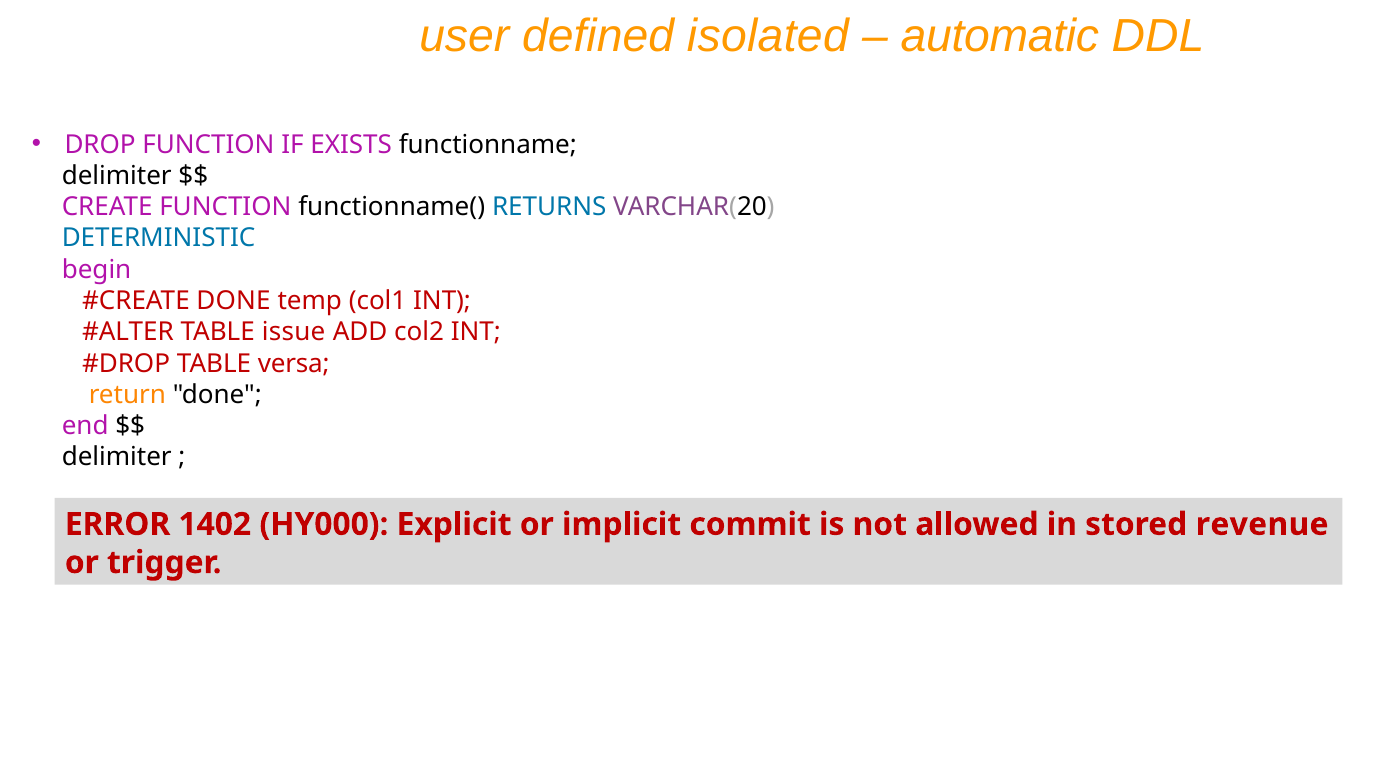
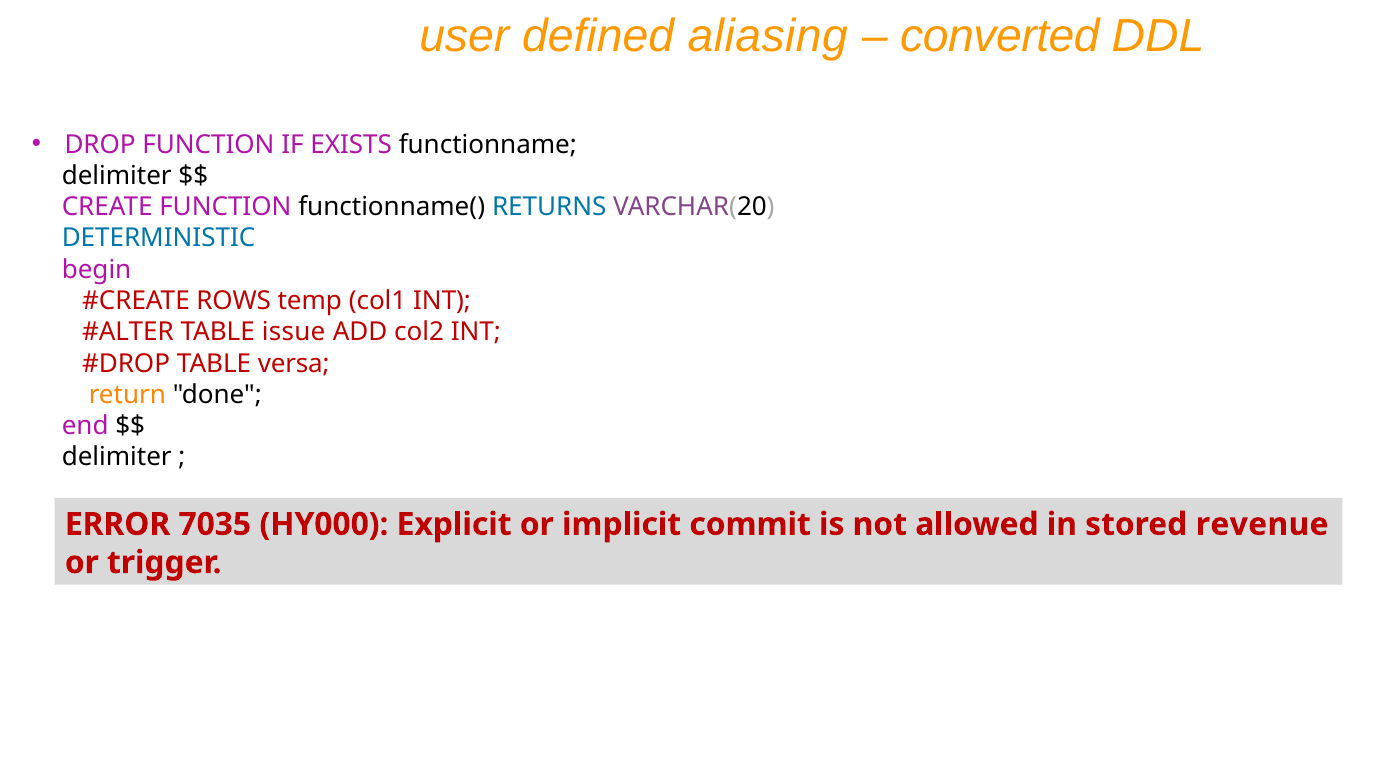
isolated: isolated -> aliasing
automatic: automatic -> converted
DONE at (234, 301): DONE -> ROWS
1402: 1402 -> 7035
